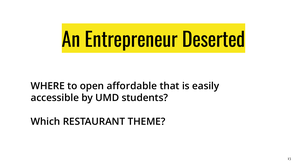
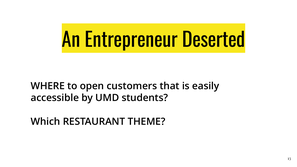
affordable: affordable -> customers
